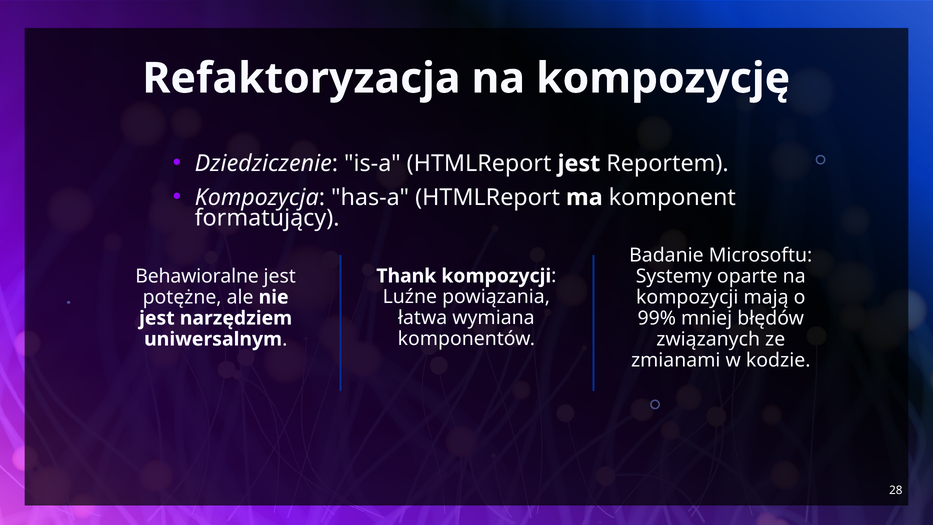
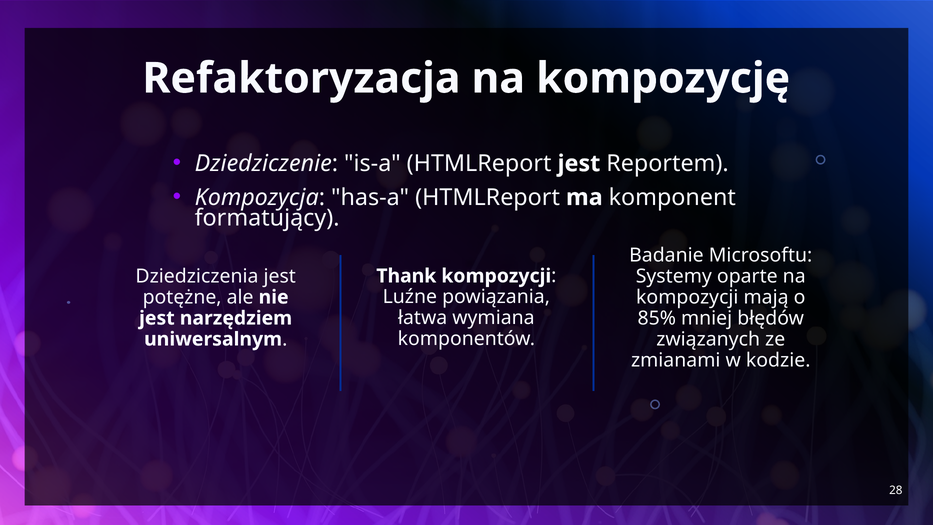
Behawioralne: Behawioralne -> Dziedziczenia
99%: 99% -> 85%
